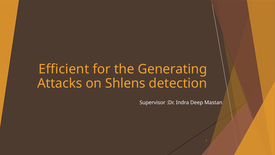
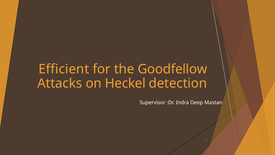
Generating: Generating -> Goodfellow
Shlens: Shlens -> Heckel
